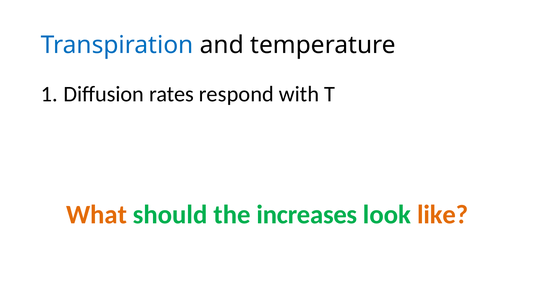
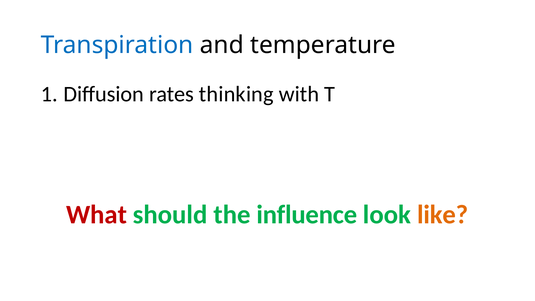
respond: respond -> thinking
What colour: orange -> red
increases: increases -> influence
